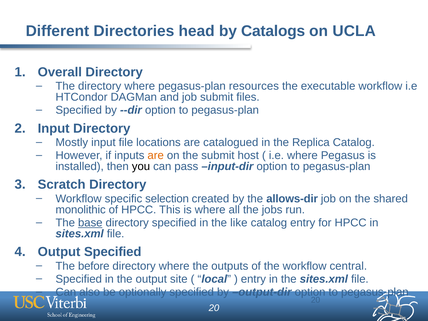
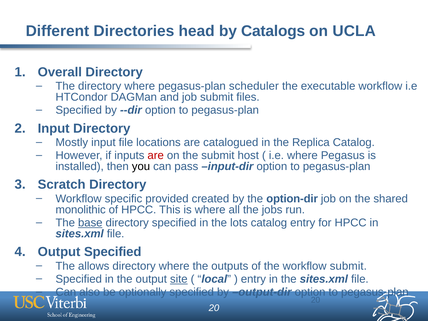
resources: resources -> scheduler
are at (156, 156) colour: orange -> red
selection: selection -> provided
allows-dir: allows-dir -> option-dir
like: like -> lots
before: before -> allows
workflow central: central -> submit
site underline: none -> present
